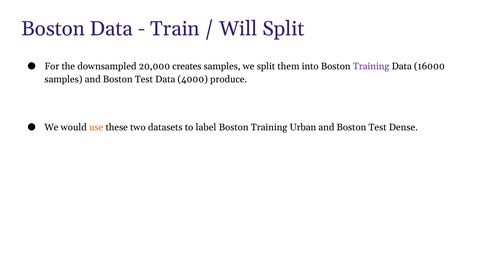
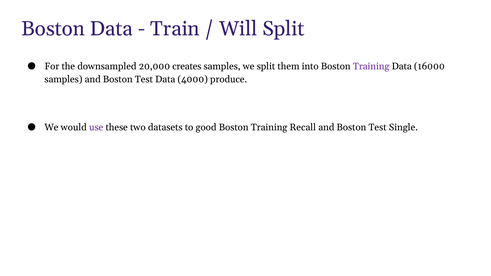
use colour: orange -> purple
label: label -> good
Urban: Urban -> Recall
Dense: Dense -> Single
